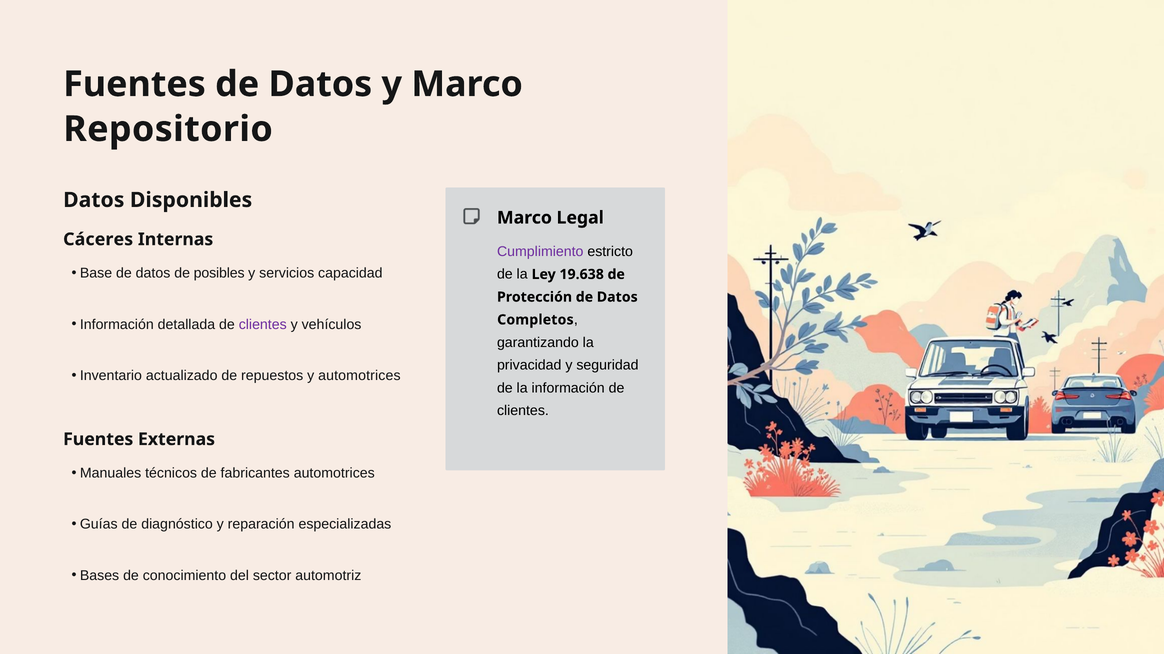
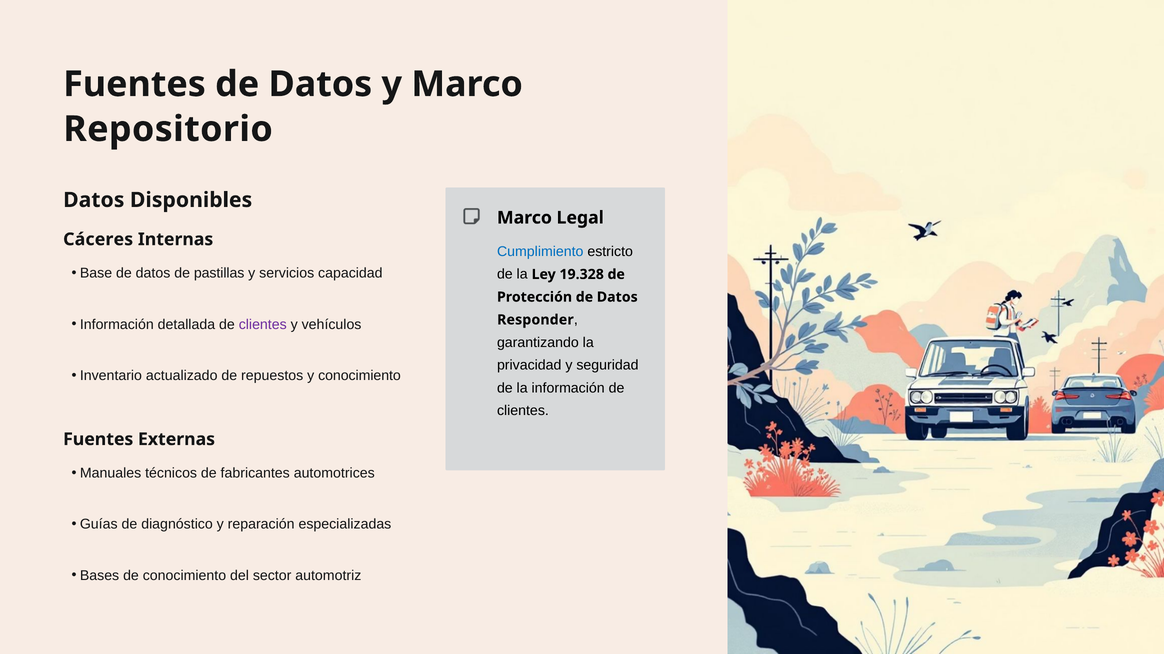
Cumplimiento colour: purple -> blue
posibles: posibles -> pastillas
19.638: 19.638 -> 19.328
Completos: Completos -> Responder
y automotrices: automotrices -> conocimiento
